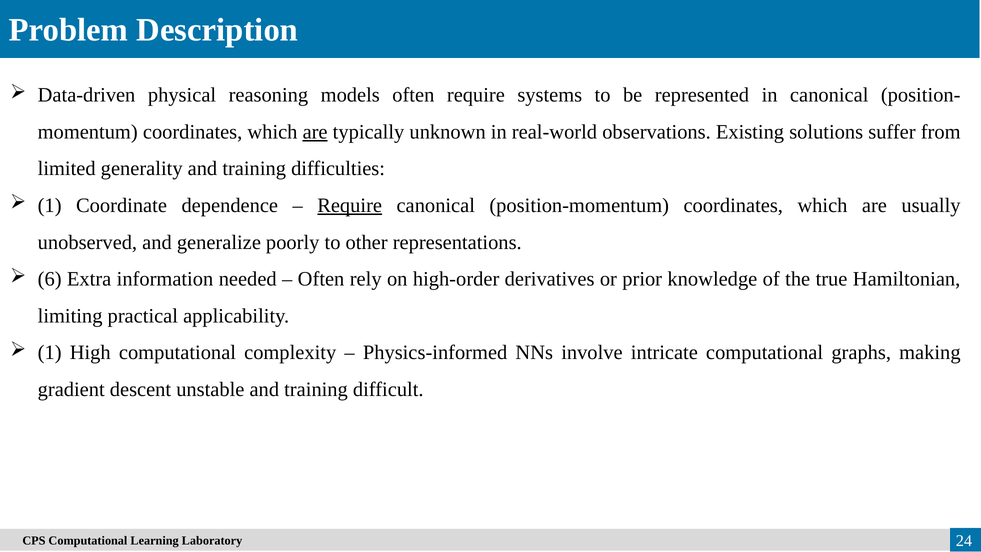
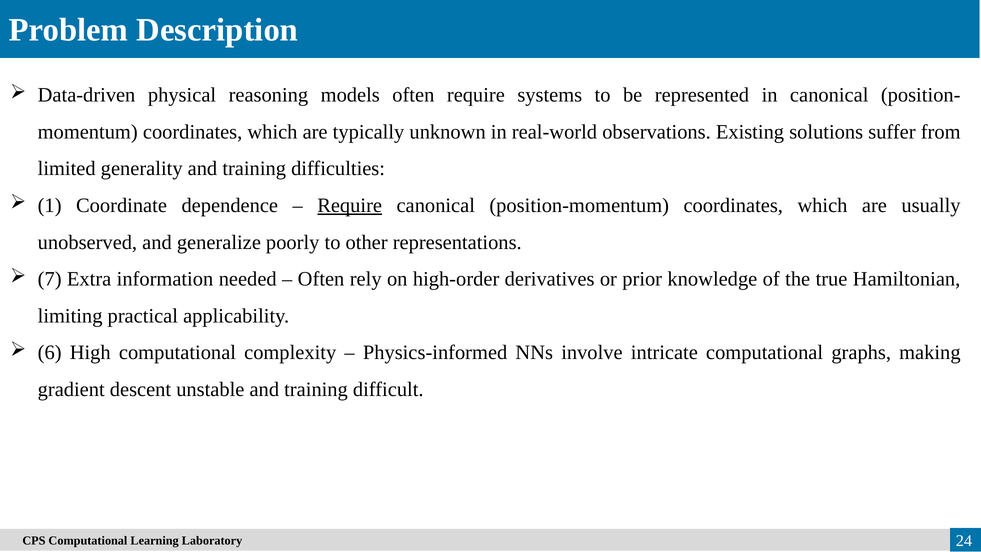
are at (315, 132) underline: present -> none
6: 6 -> 7
1 at (50, 353): 1 -> 6
